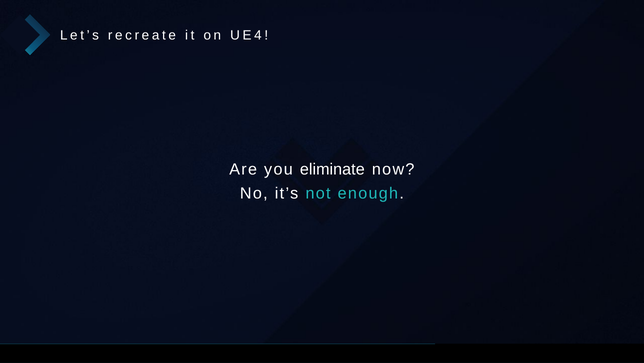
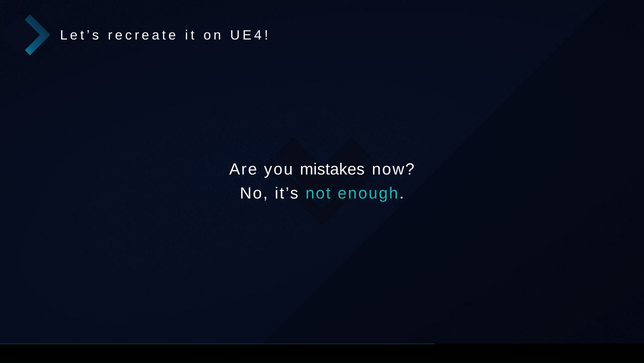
eliminate: eliminate -> mistakes
